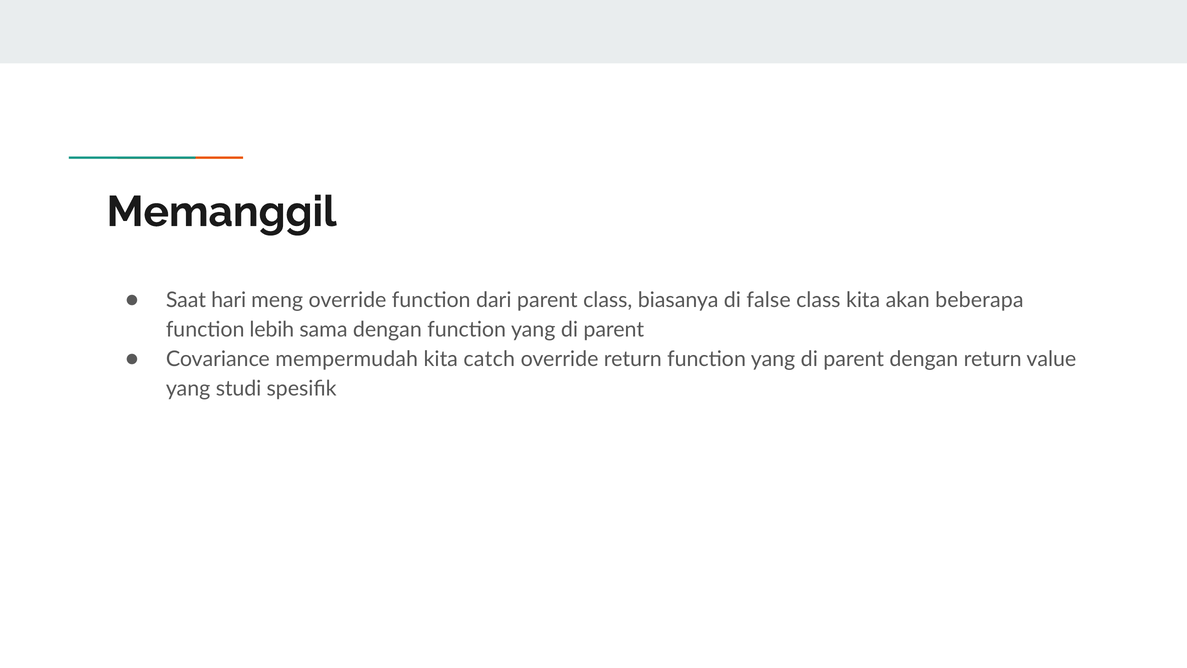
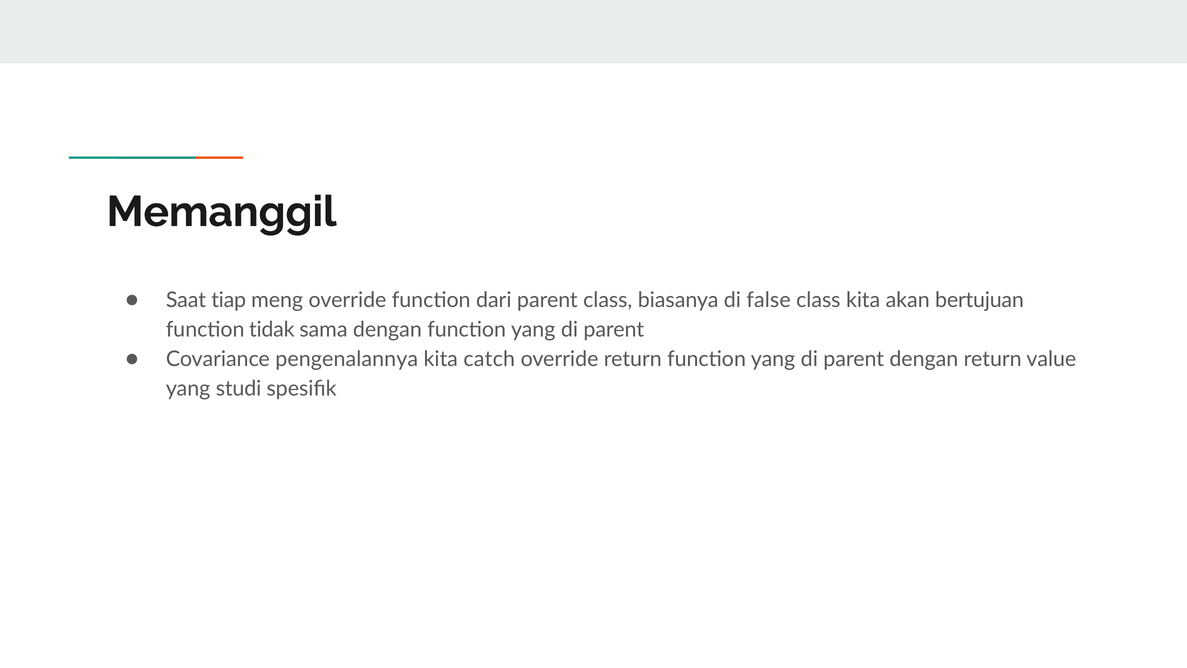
hari: hari -> tiap
beberapa: beberapa -> bertujuan
lebih: lebih -> tidak
mempermudah: mempermudah -> pengenalannya
